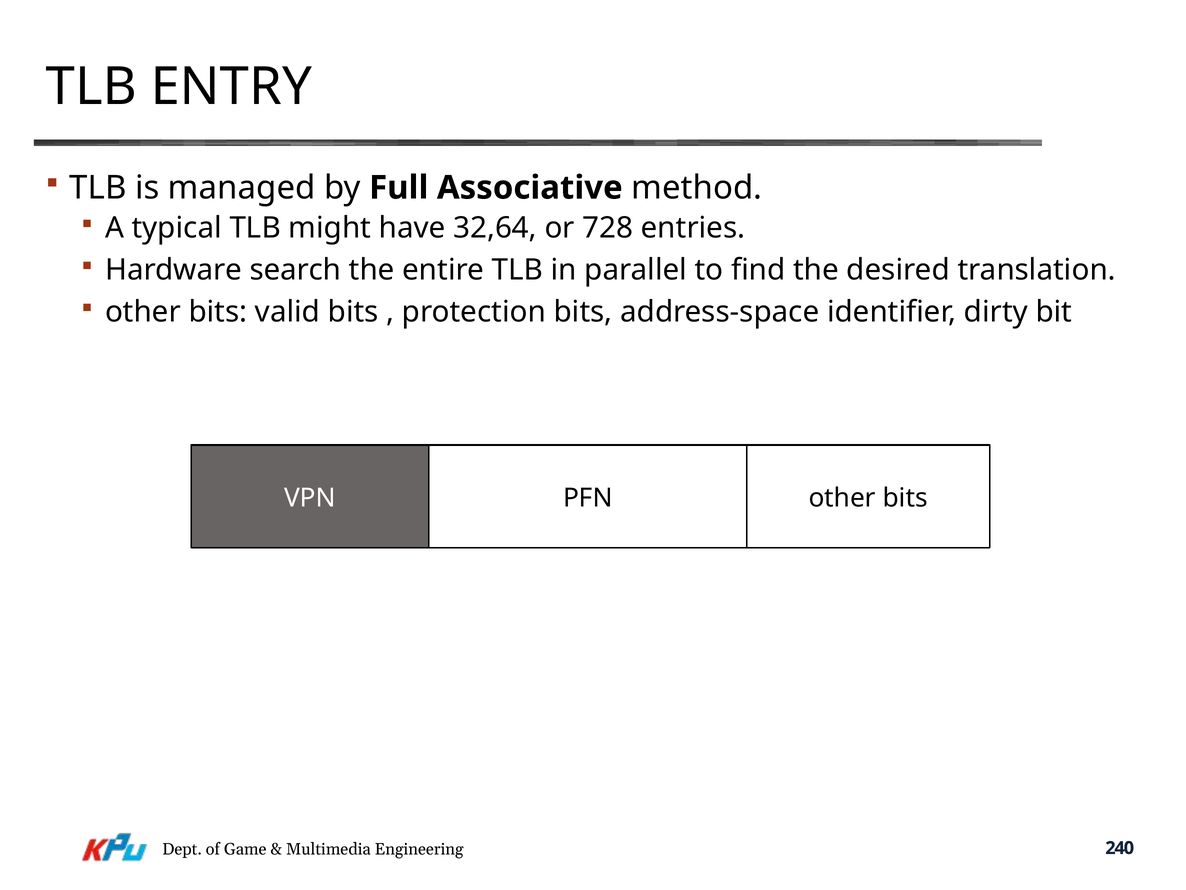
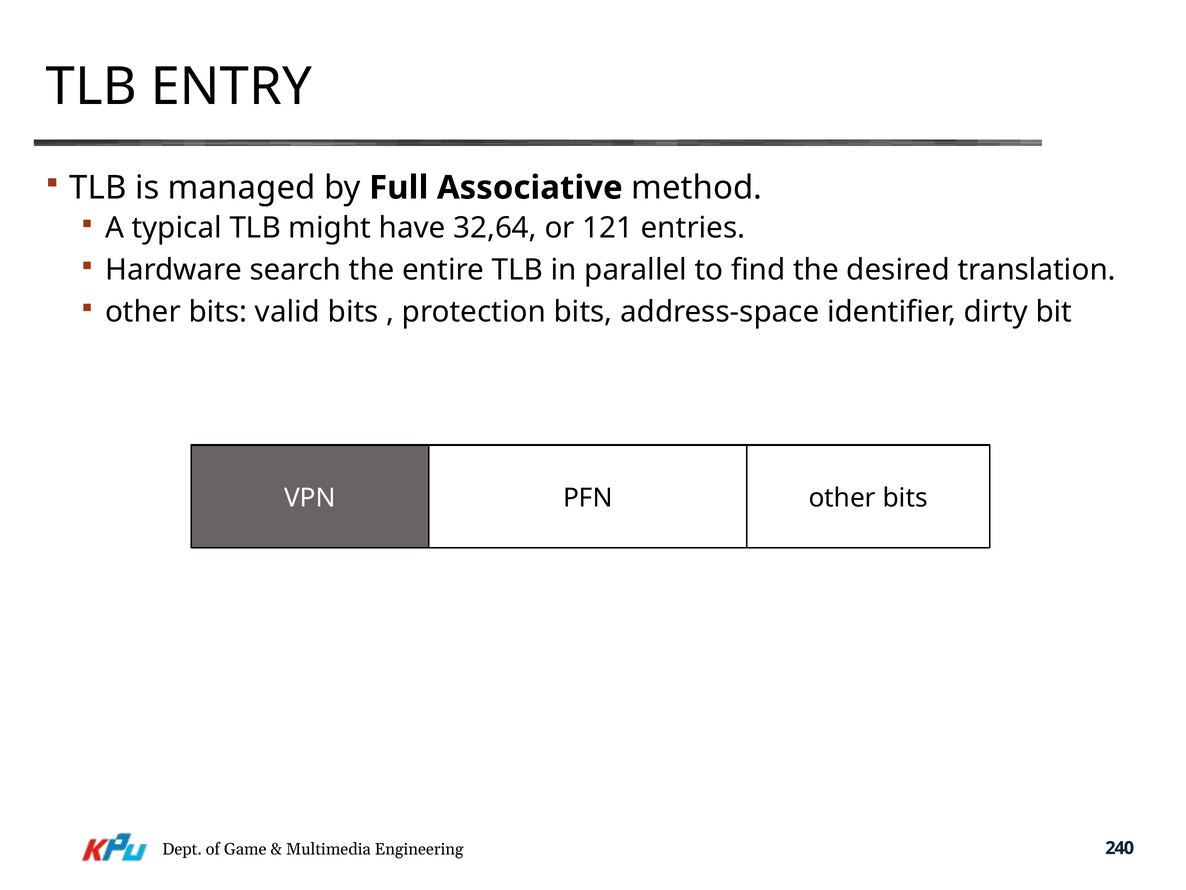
728: 728 -> 121
